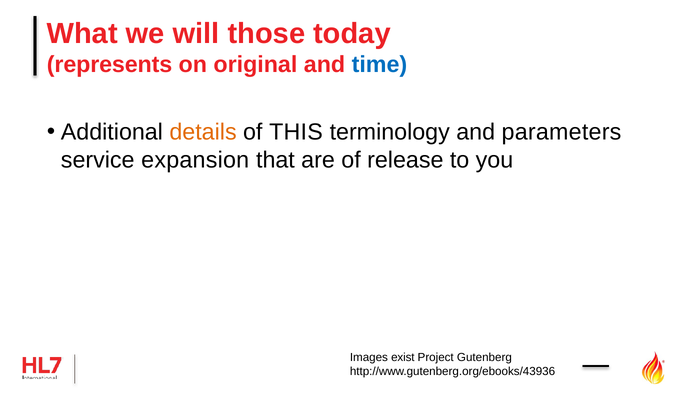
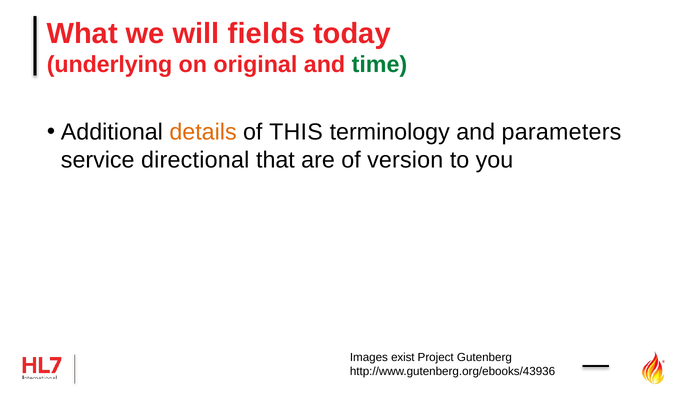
those: those -> fields
represents: represents -> underlying
time colour: blue -> green
expansion: expansion -> directional
release: release -> version
